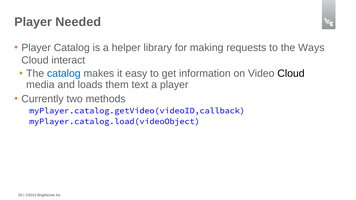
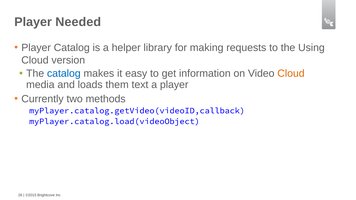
Ways: Ways -> Using
interact: interact -> version
Cloud at (291, 74) colour: black -> orange
